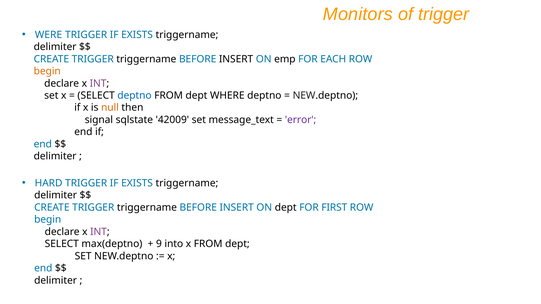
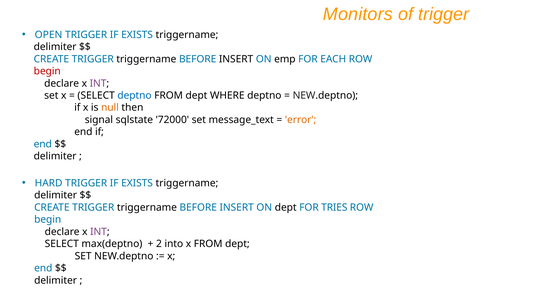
WERE: WERE -> OPEN
begin at (47, 71) colour: orange -> red
42009: 42009 -> 72000
error colour: purple -> orange
FIRST: FIRST -> TRIES
9: 9 -> 2
